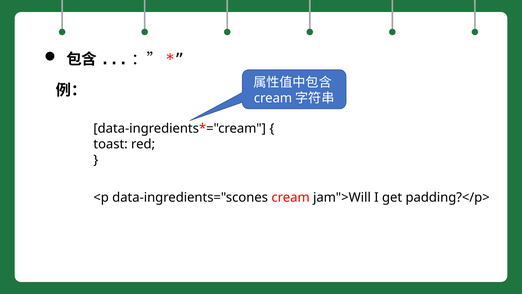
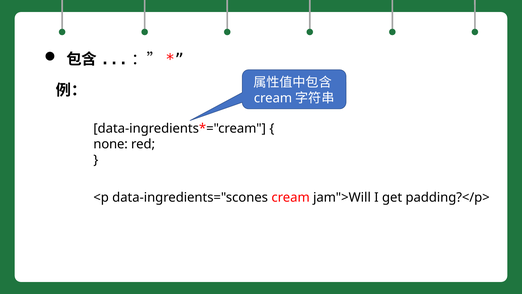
toast: toast -> none
